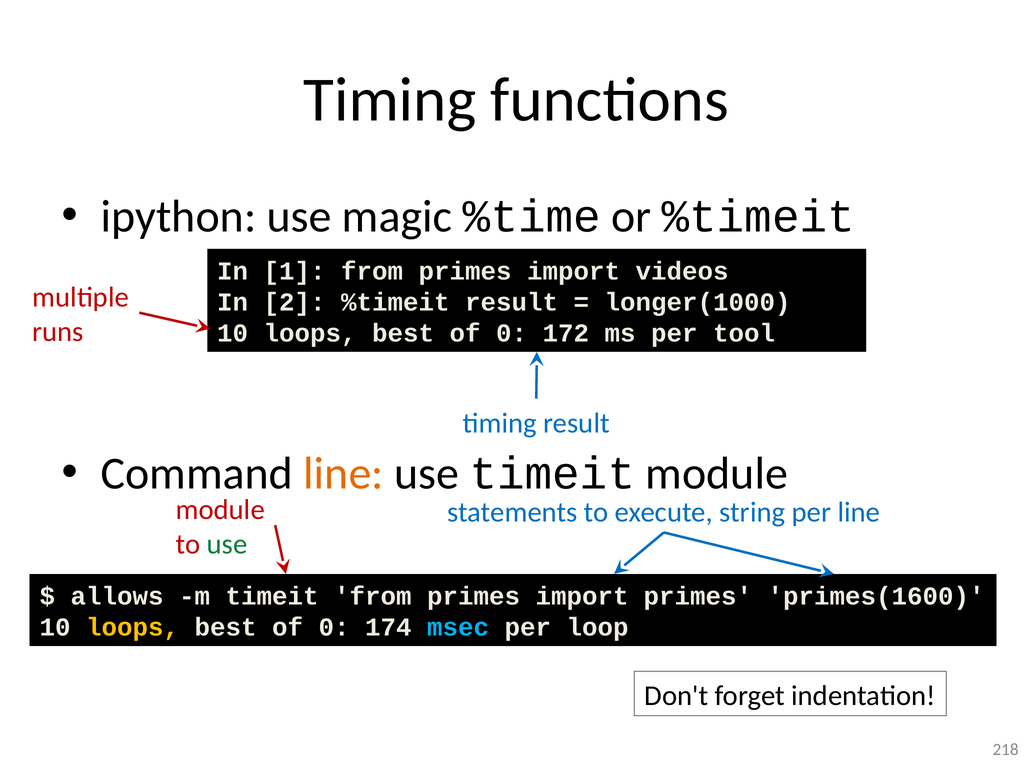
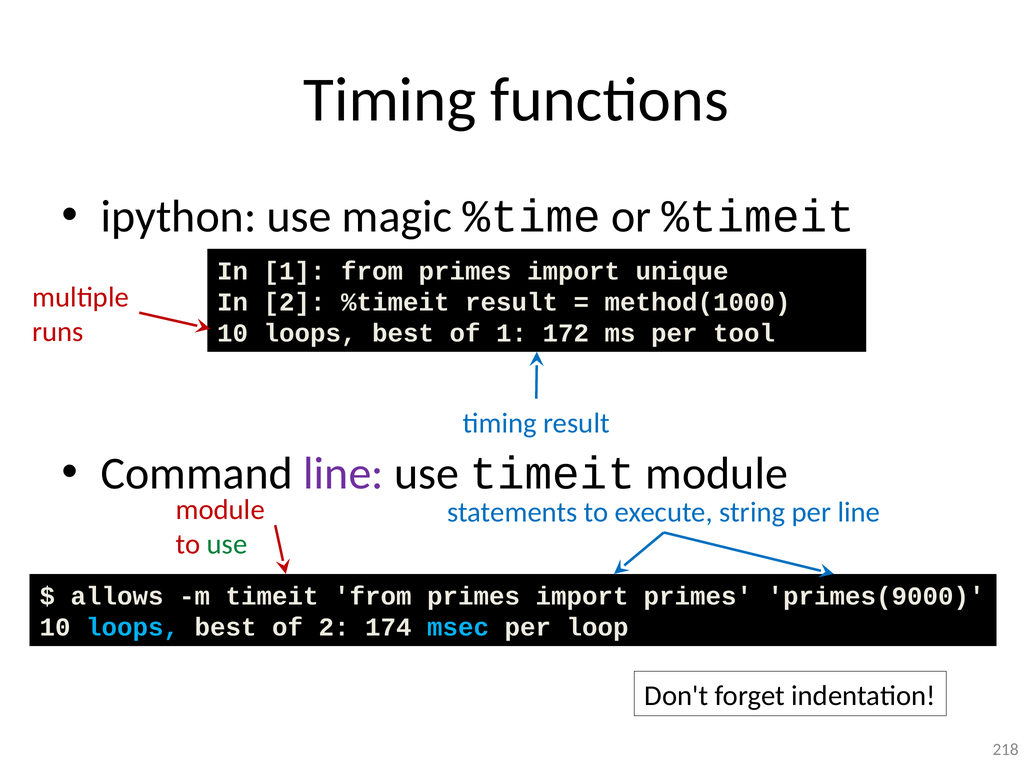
videos: videos -> unique
longer(1000: longer(1000 -> method(1000
0 at (512, 333): 0 -> 1
line at (344, 474) colour: orange -> purple
primes(1600: primes(1600 -> primes(9000
loops at (133, 628) colour: yellow -> light blue
0 at (334, 628): 0 -> 2
